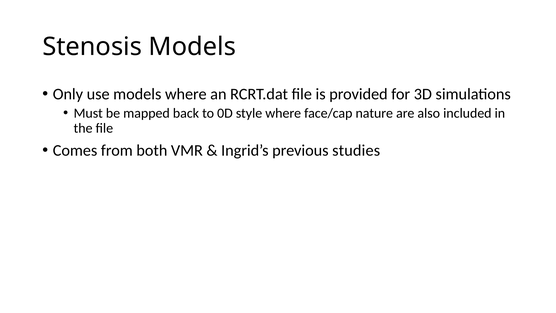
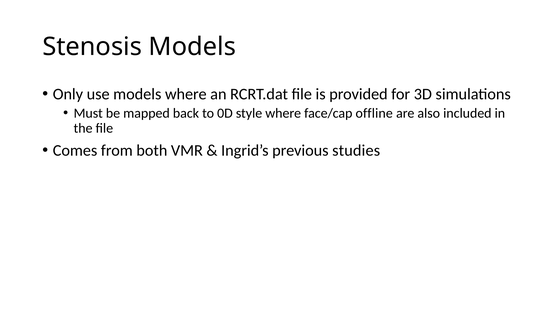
nature: nature -> offline
